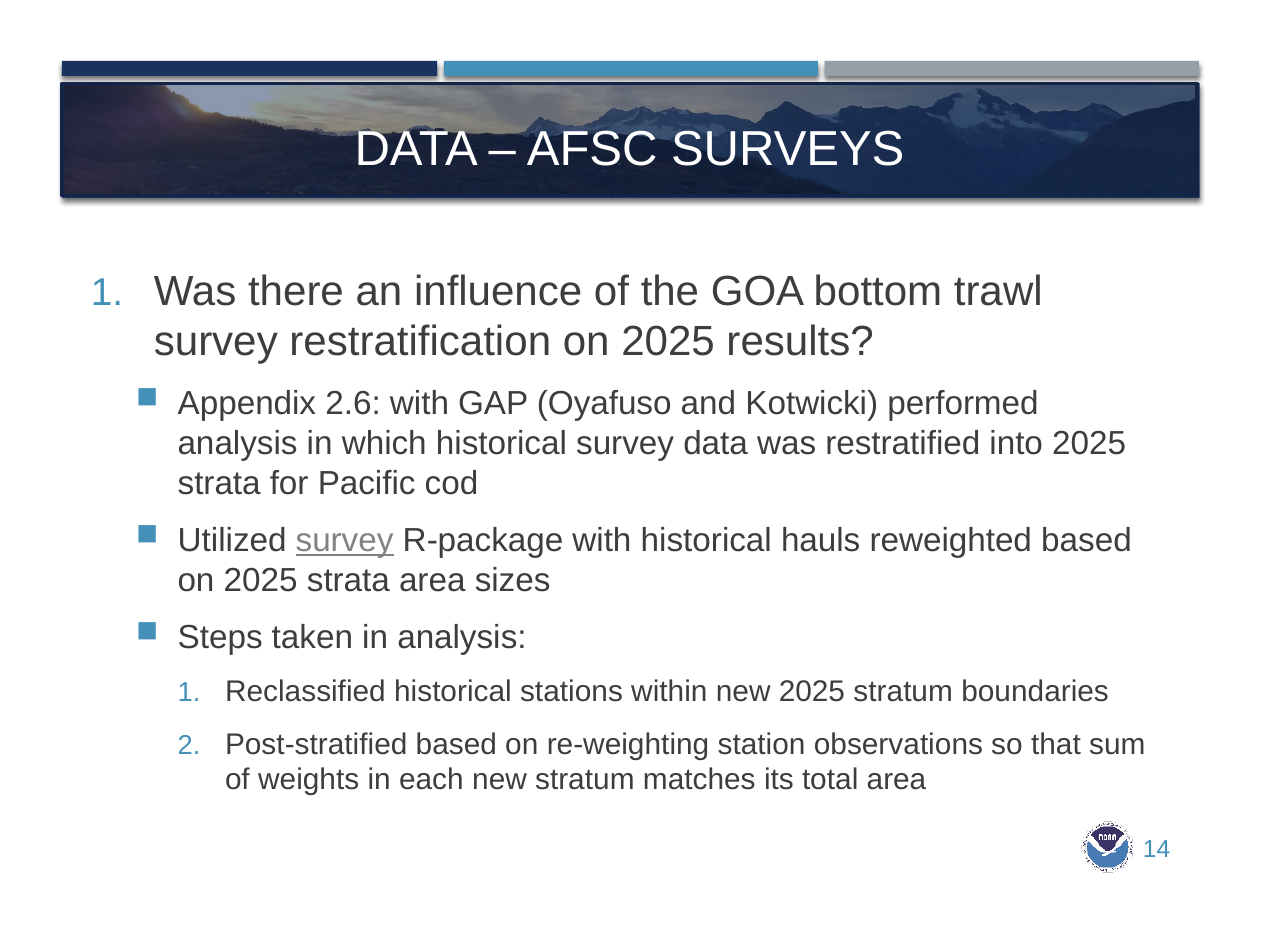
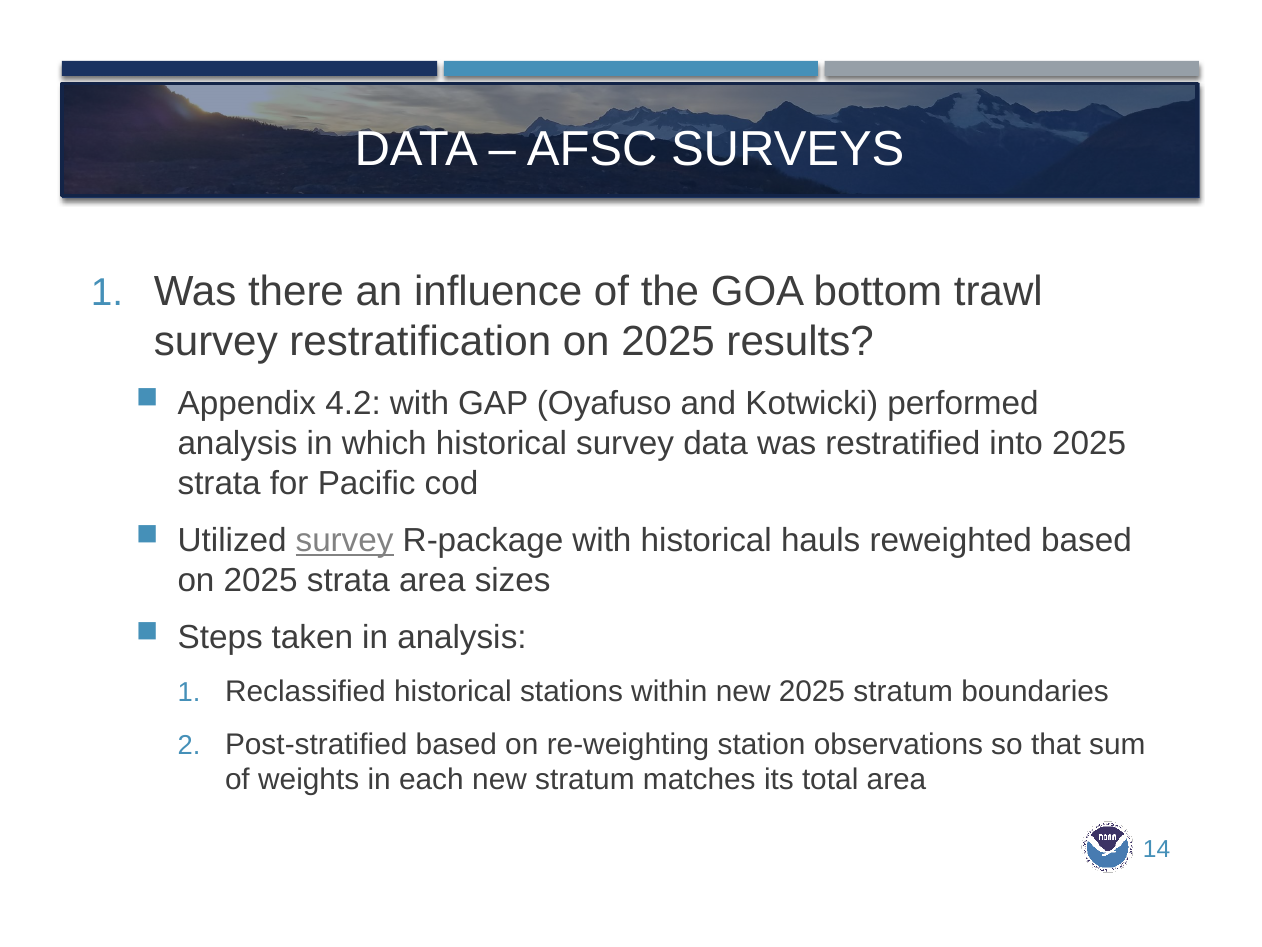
2.6: 2.6 -> 4.2
